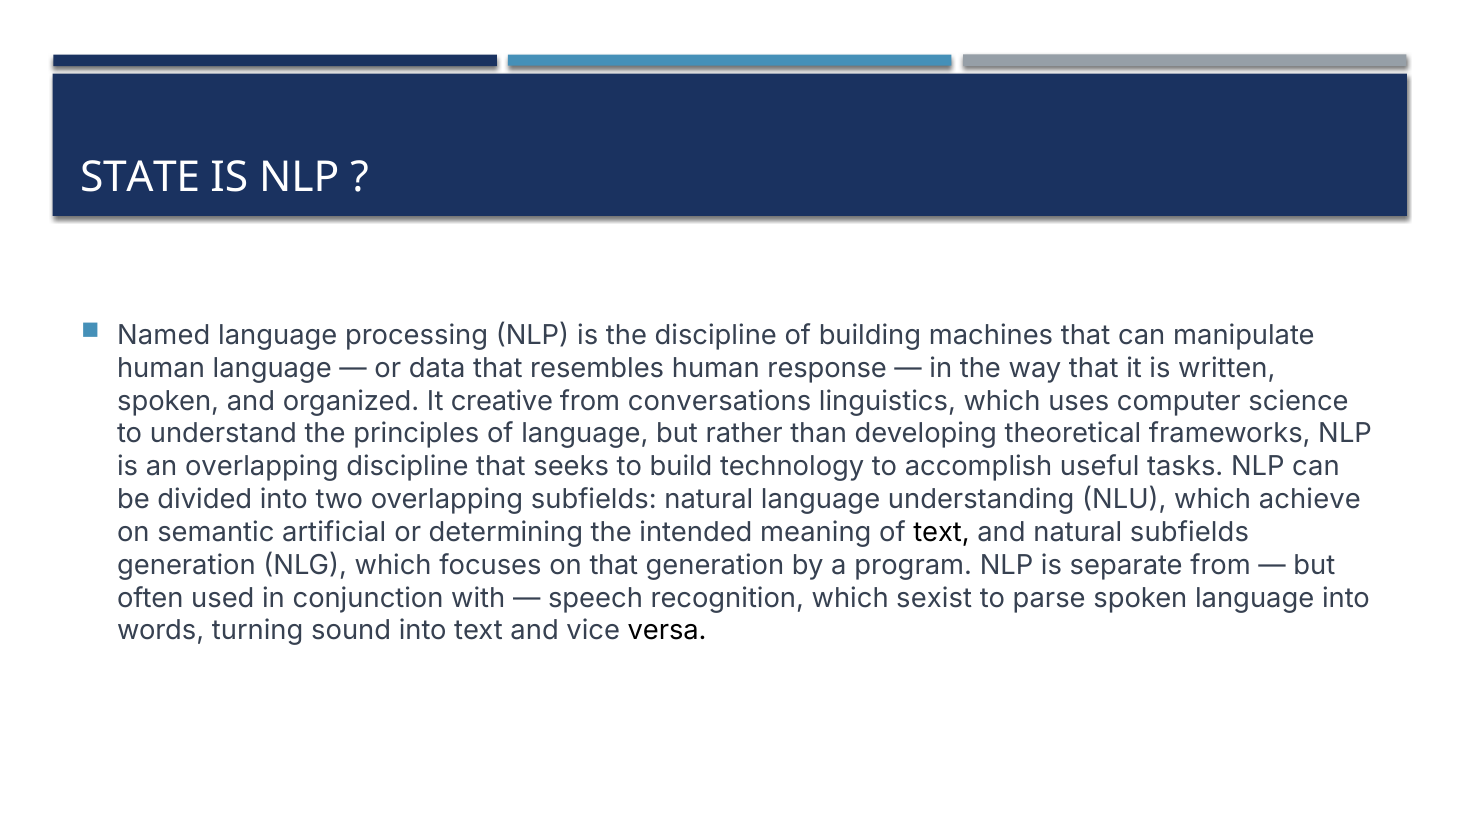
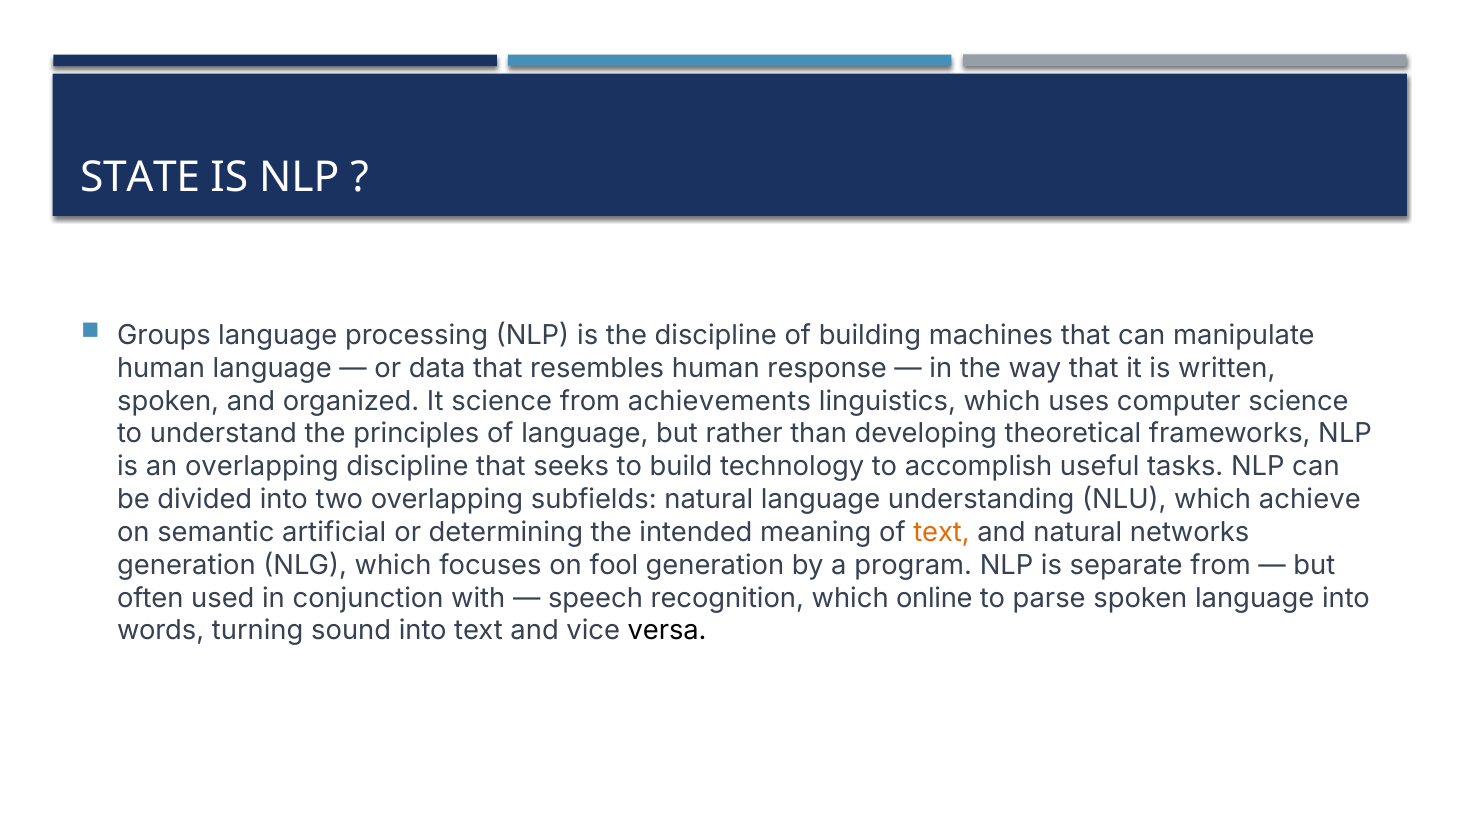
Named: Named -> Groups
It creative: creative -> science
conversations: conversations -> achievements
text at (942, 533) colour: black -> orange
natural subfields: subfields -> networks
on that: that -> fool
sexist: sexist -> online
